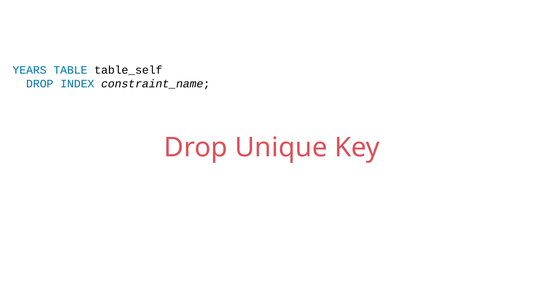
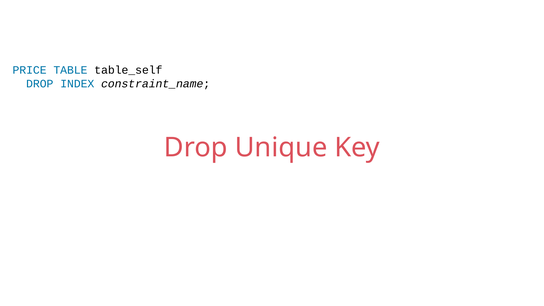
YEARS: YEARS -> PRICE
